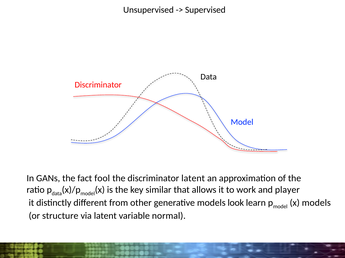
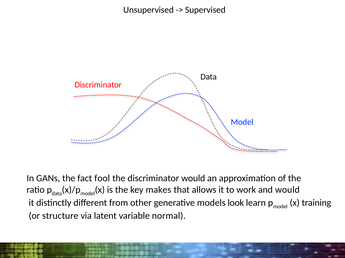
discriminator latent: latent -> would
similar: similar -> makes
and player: player -> would
x models: models -> training
